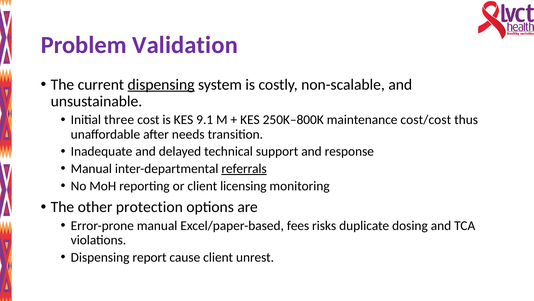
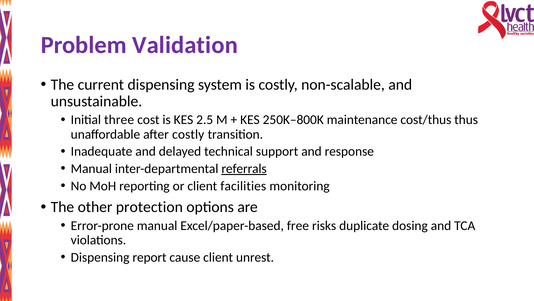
dispensing at (161, 84) underline: present -> none
9.1: 9.1 -> 2.5
cost/cost: cost/cost -> cost/thus
after needs: needs -> costly
licensing: licensing -> facilities
fees: fees -> free
